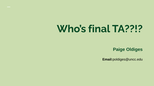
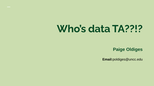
final: final -> data
